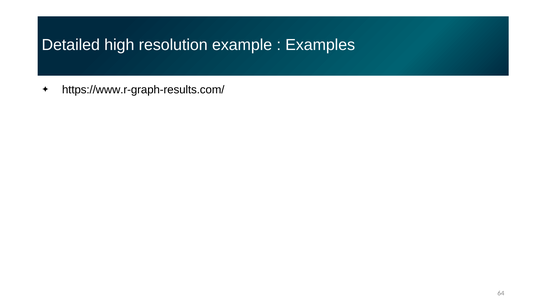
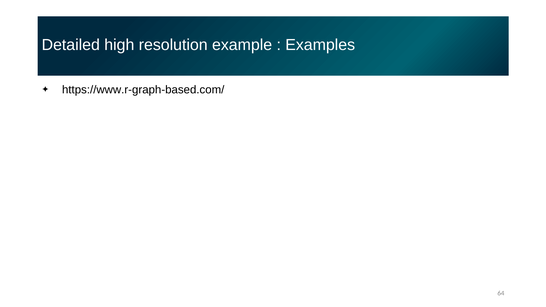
https://www.r-graph-results.com/: https://www.r-graph-results.com/ -> https://www.r-graph-based.com/
